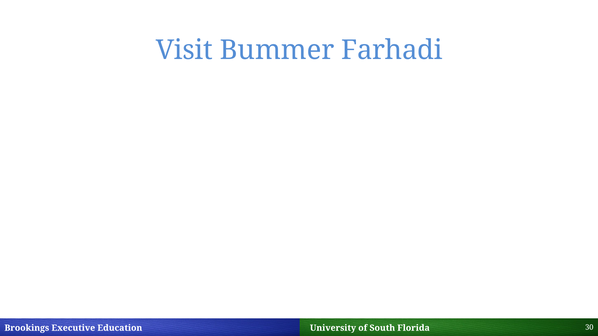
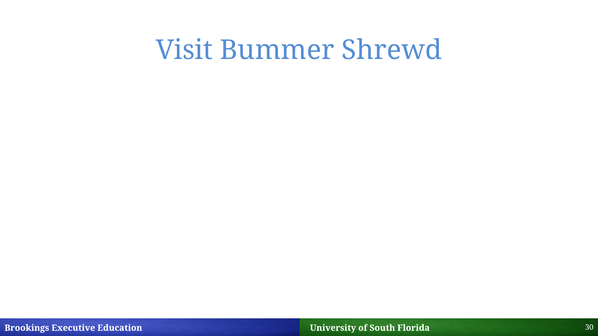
Farhadi: Farhadi -> Shrewd
